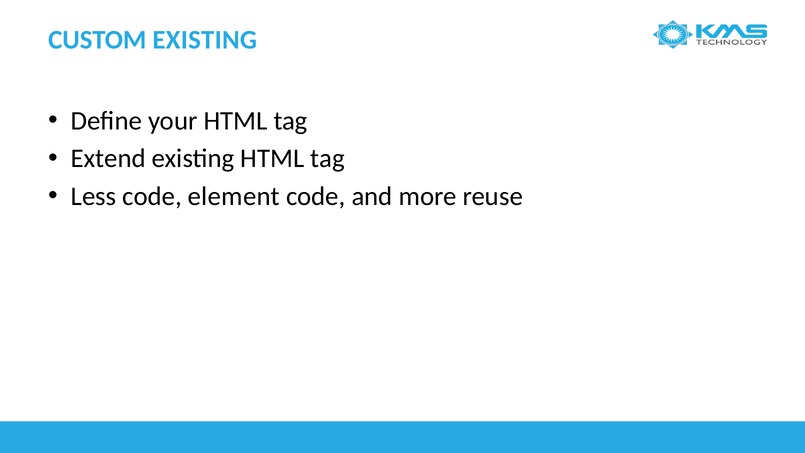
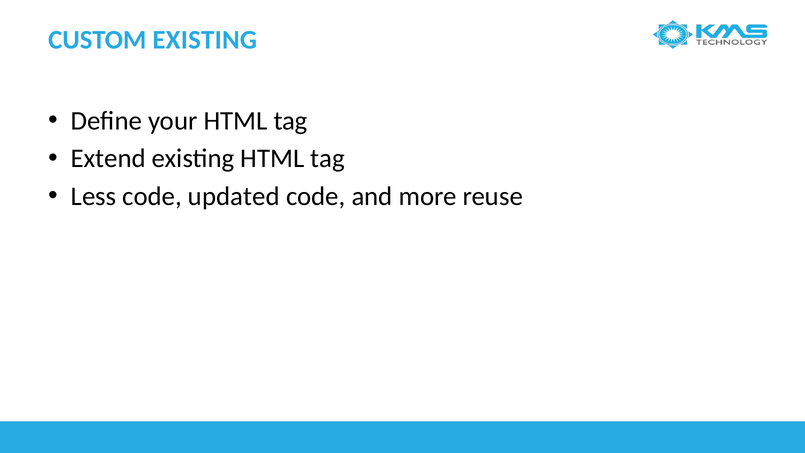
element: element -> updated
